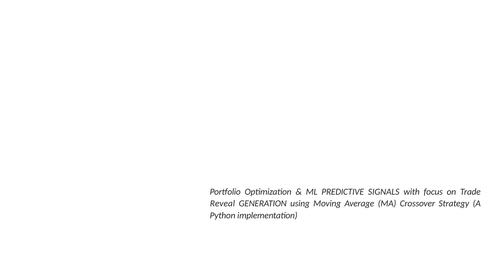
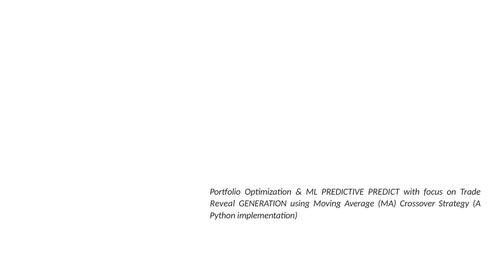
SIGNALS: SIGNALS -> PREDICT
